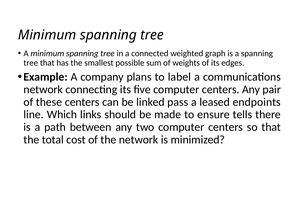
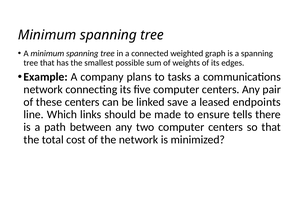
label: label -> tasks
pass: pass -> save
